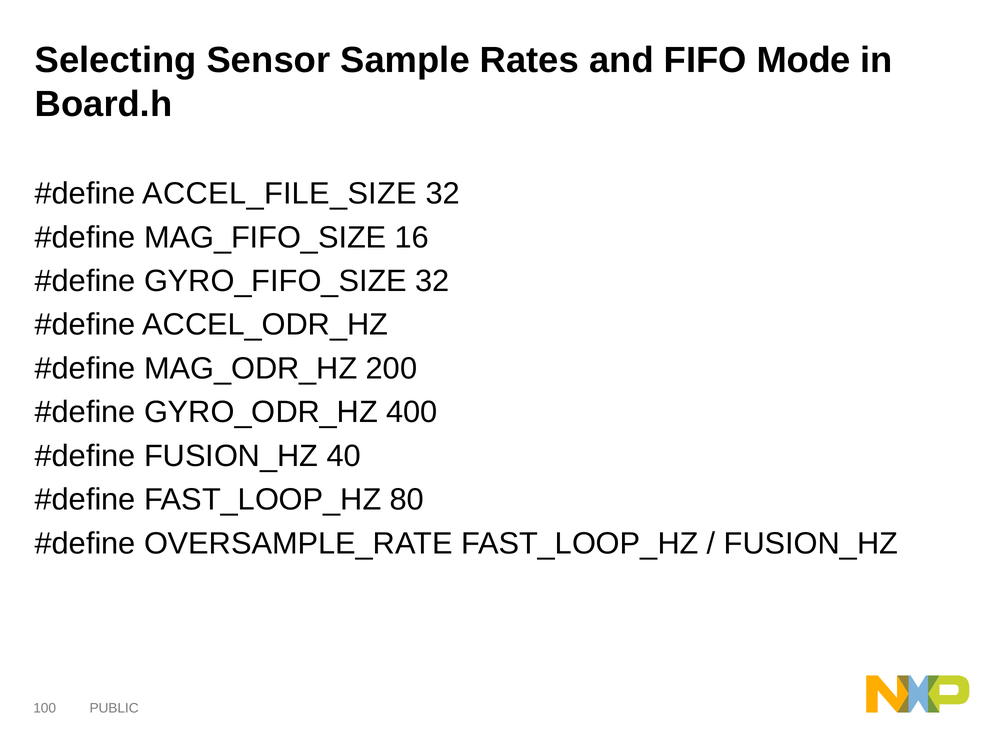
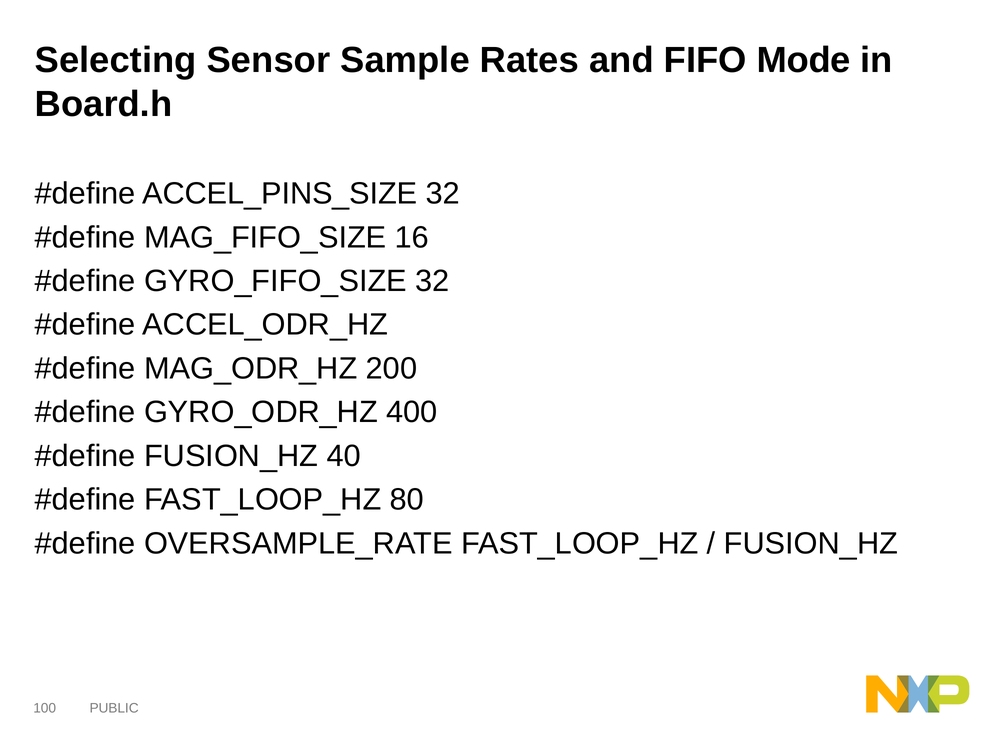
ACCEL_FILE_SIZE: ACCEL_FILE_SIZE -> ACCEL_PINS_SIZE
